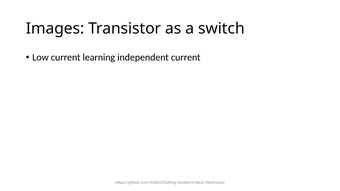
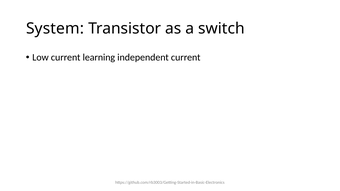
Images: Images -> System
